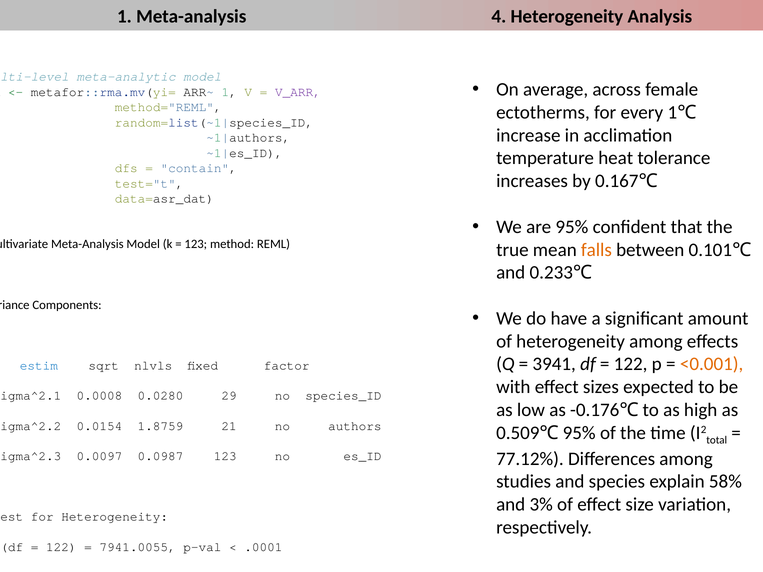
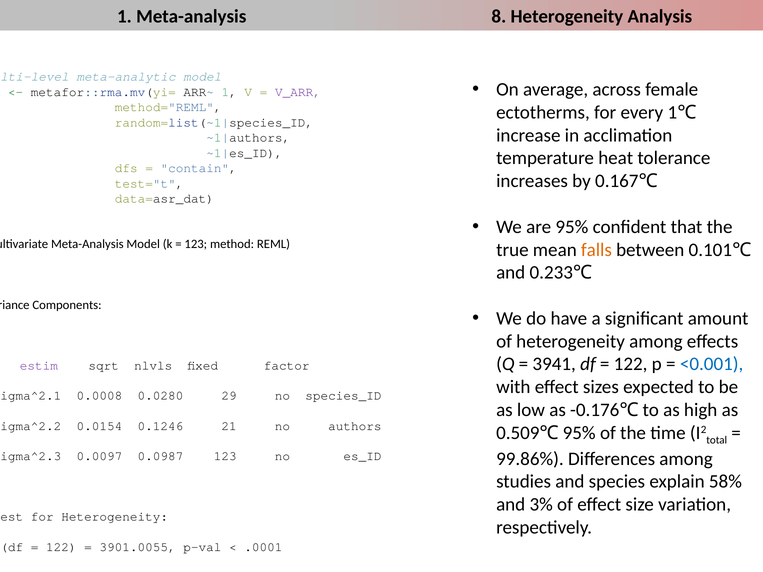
4: 4 -> 8
<0.001 colour: orange -> blue
estim colour: blue -> purple
1.8759: 1.8759 -> 0.1246
77.12%: 77.12% -> 99.86%
7941.0055: 7941.0055 -> 3901.0055
